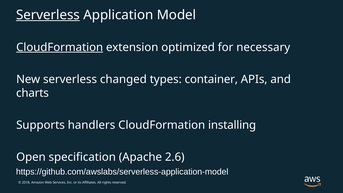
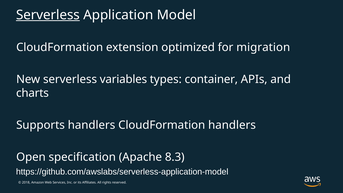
CloudFormation at (60, 47) underline: present -> none
necessary: necessary -> migration
changed: changed -> variables
CloudFormation installing: installing -> handlers
2.6: 2.6 -> 8.3
